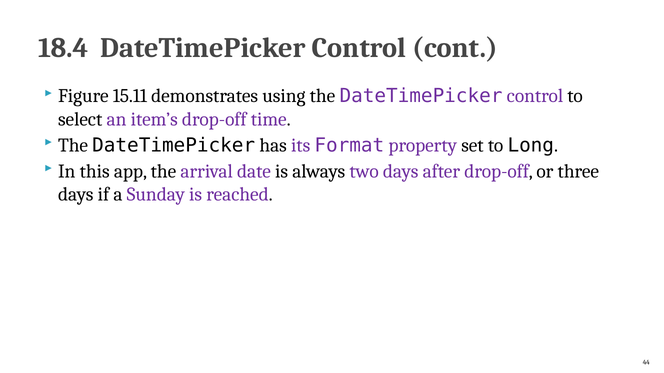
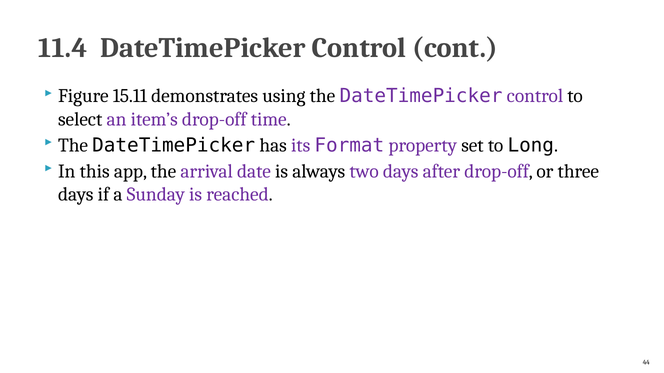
18.4: 18.4 -> 11.4
